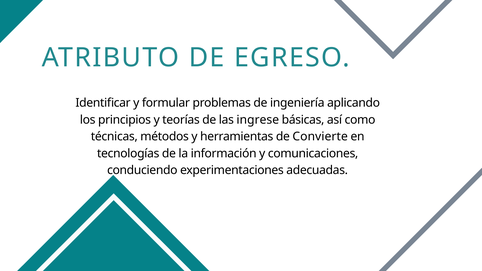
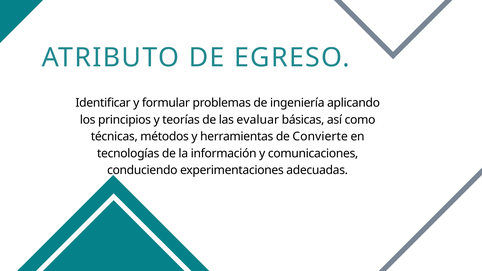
ingrese: ingrese -> evaluar
